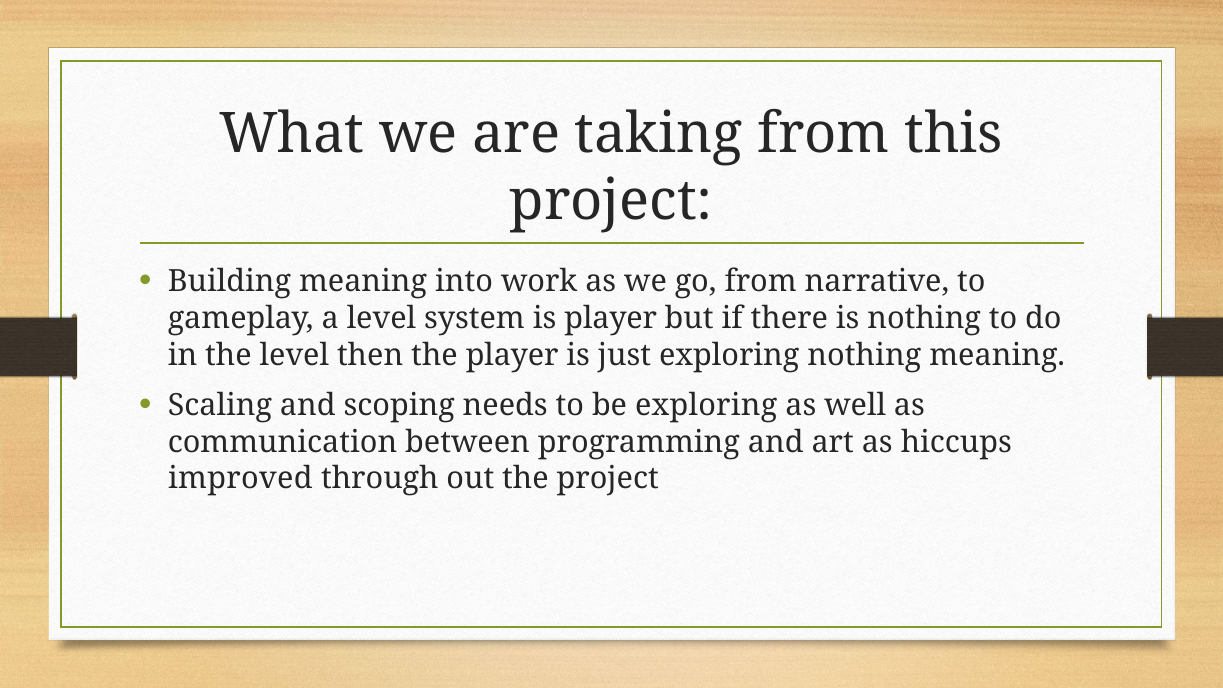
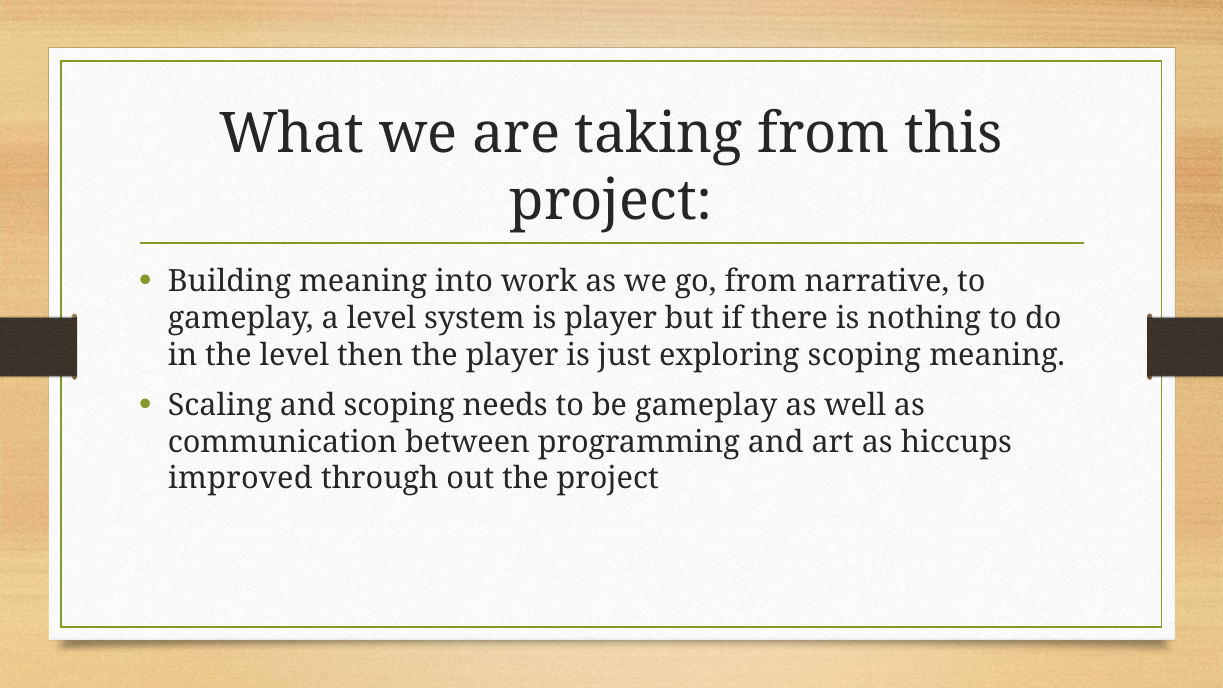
exploring nothing: nothing -> scoping
be exploring: exploring -> gameplay
